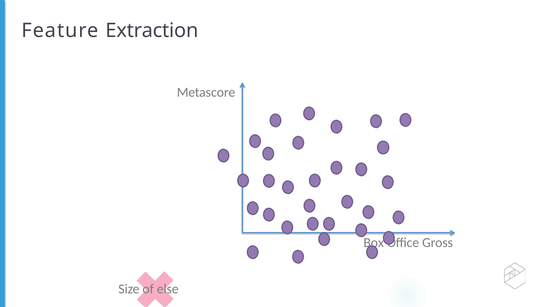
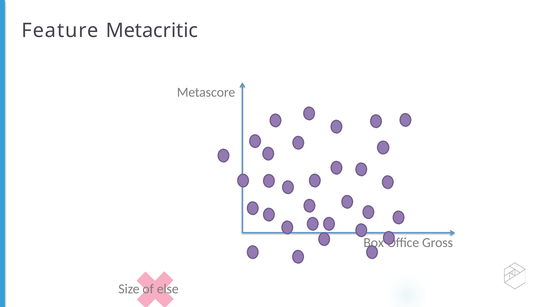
Extraction: Extraction -> Metacritic
